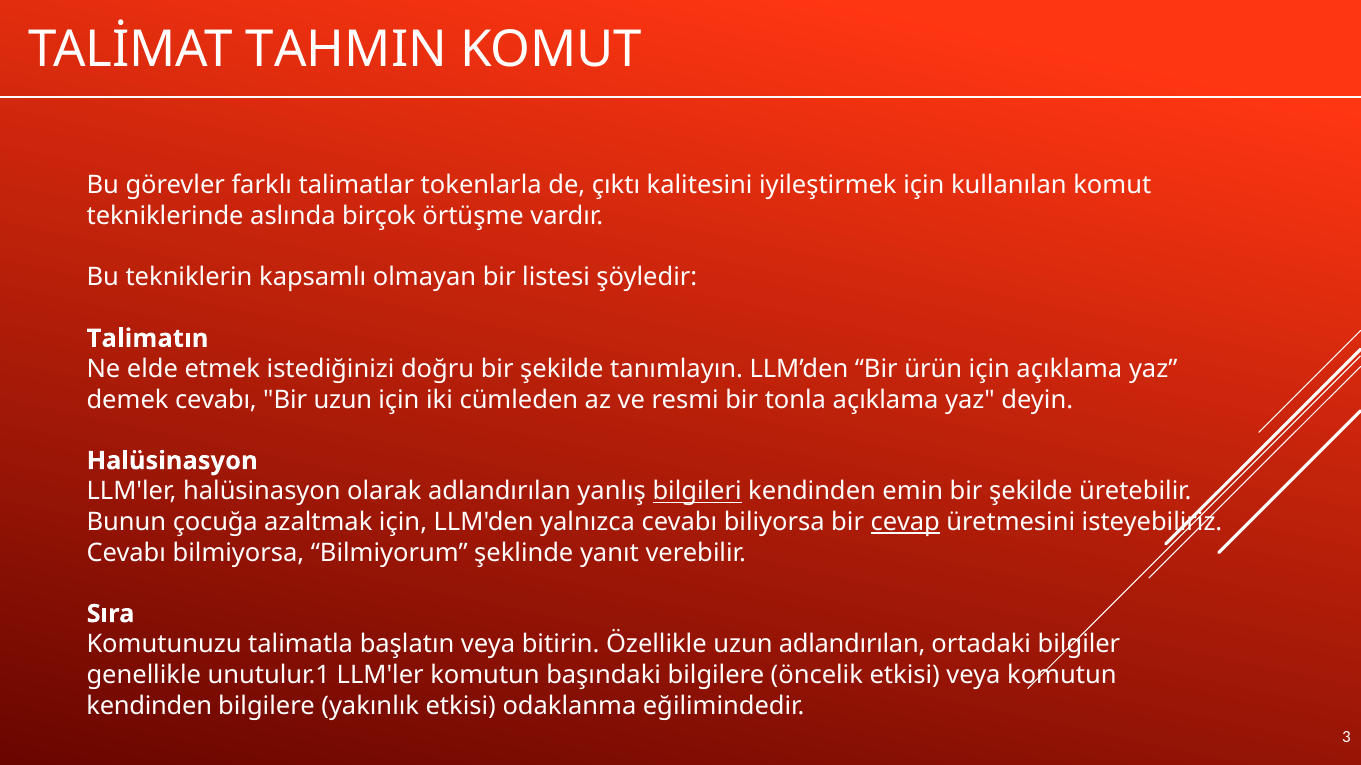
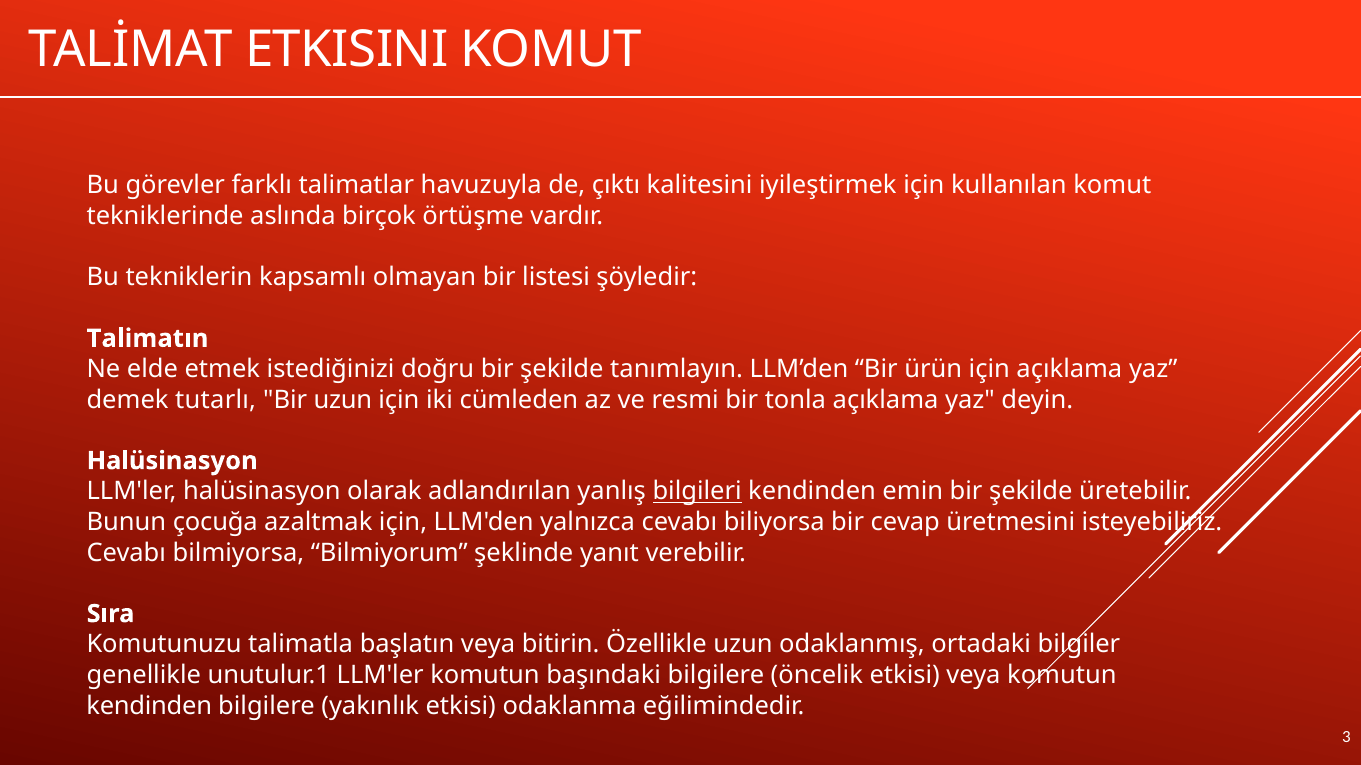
TAHMIN: TAHMIN -> ETKISINI
tokenlarla: tokenlarla -> havuzuyla
demek cevabı: cevabı -> tutarlı
cevap underline: present -> none
uzun adlandırılan: adlandırılan -> odaklanmış
